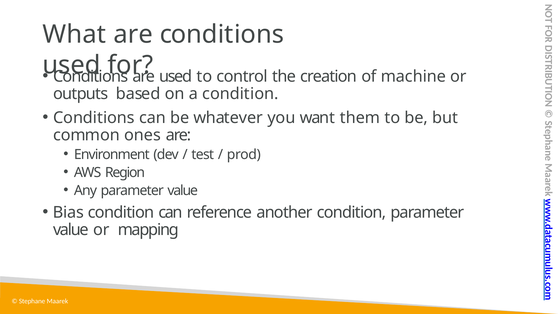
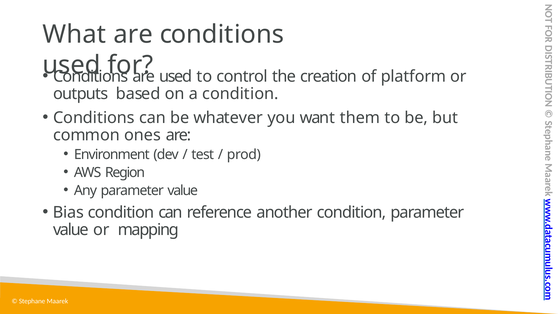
machine: machine -> platform
